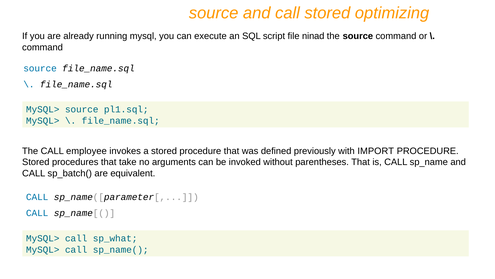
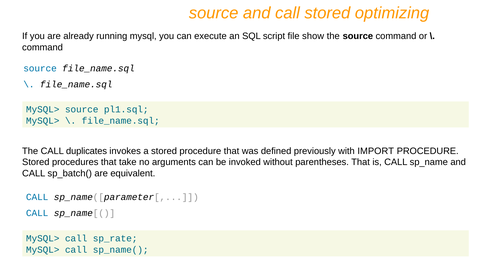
ninad: ninad -> show
employee: employee -> duplicates
sp_what: sp_what -> sp_rate
